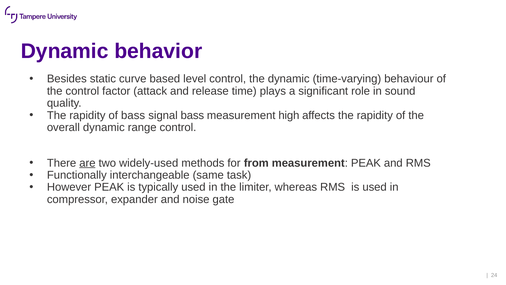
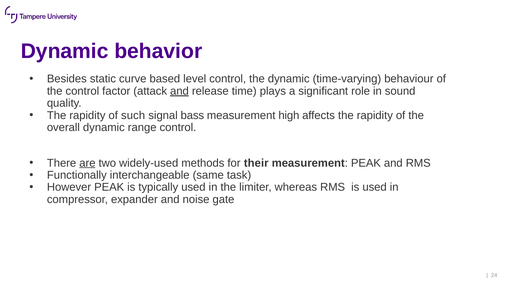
and at (179, 91) underline: none -> present
of bass: bass -> such
from: from -> their
